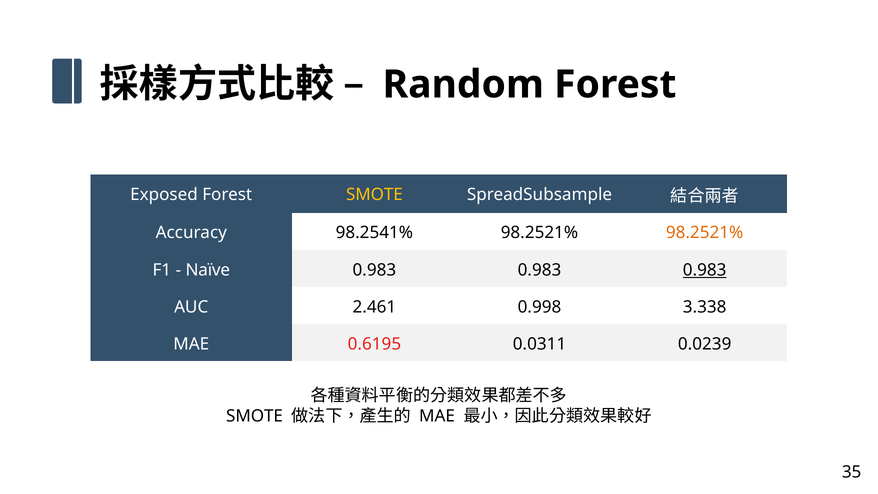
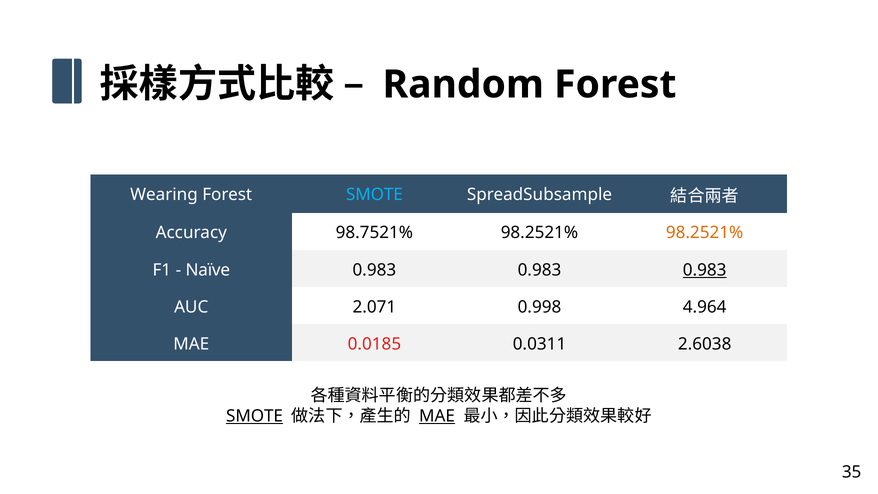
Exposed: Exposed -> Wearing
SMOTE at (374, 195) colour: yellow -> light blue
98.2541%: 98.2541% -> 98.7521%
2.461: 2.461 -> 2.071
3.338: 3.338 -> 4.964
0.6195: 0.6195 -> 0.0185
0.0239: 0.0239 -> 2.6038
SMOTE at (255, 416) underline: none -> present
MAE at (437, 416) underline: none -> present
